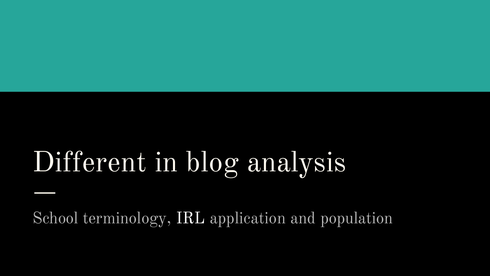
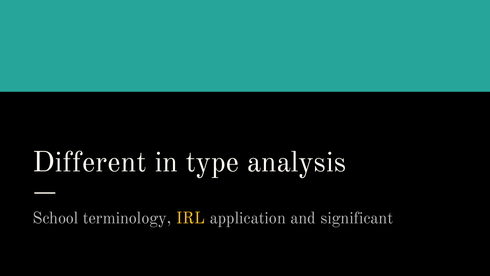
blog: blog -> type
IRL colour: white -> yellow
population: population -> significant
